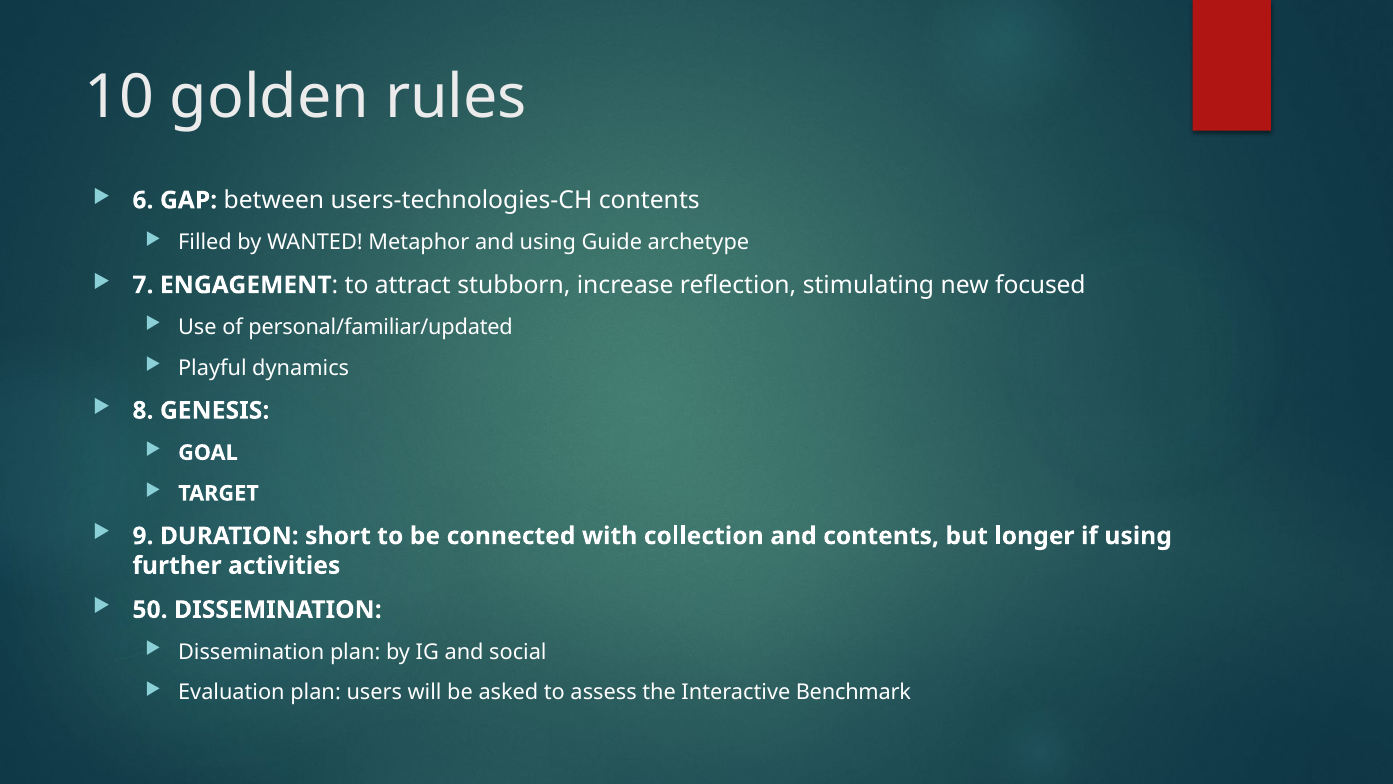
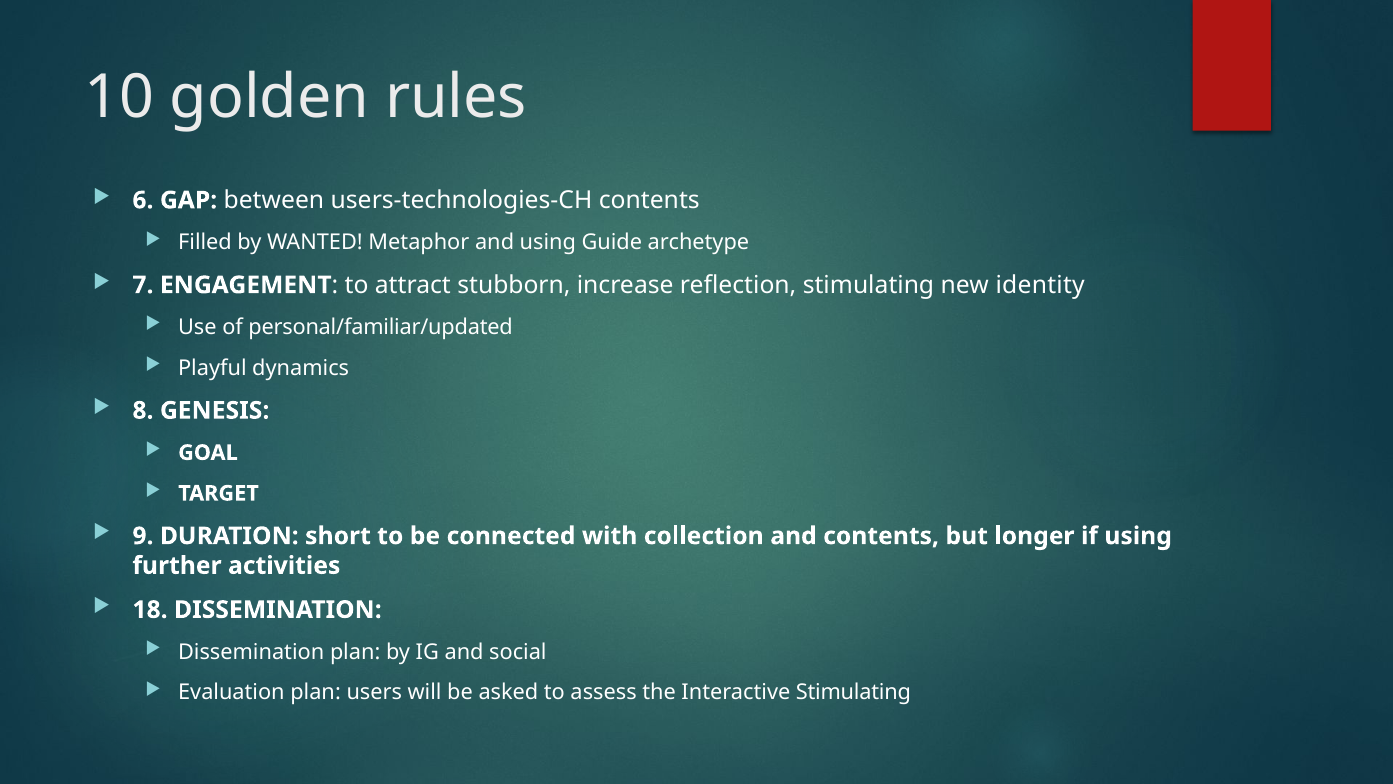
focused: focused -> identity
50: 50 -> 18
Interactive Benchmark: Benchmark -> Stimulating
